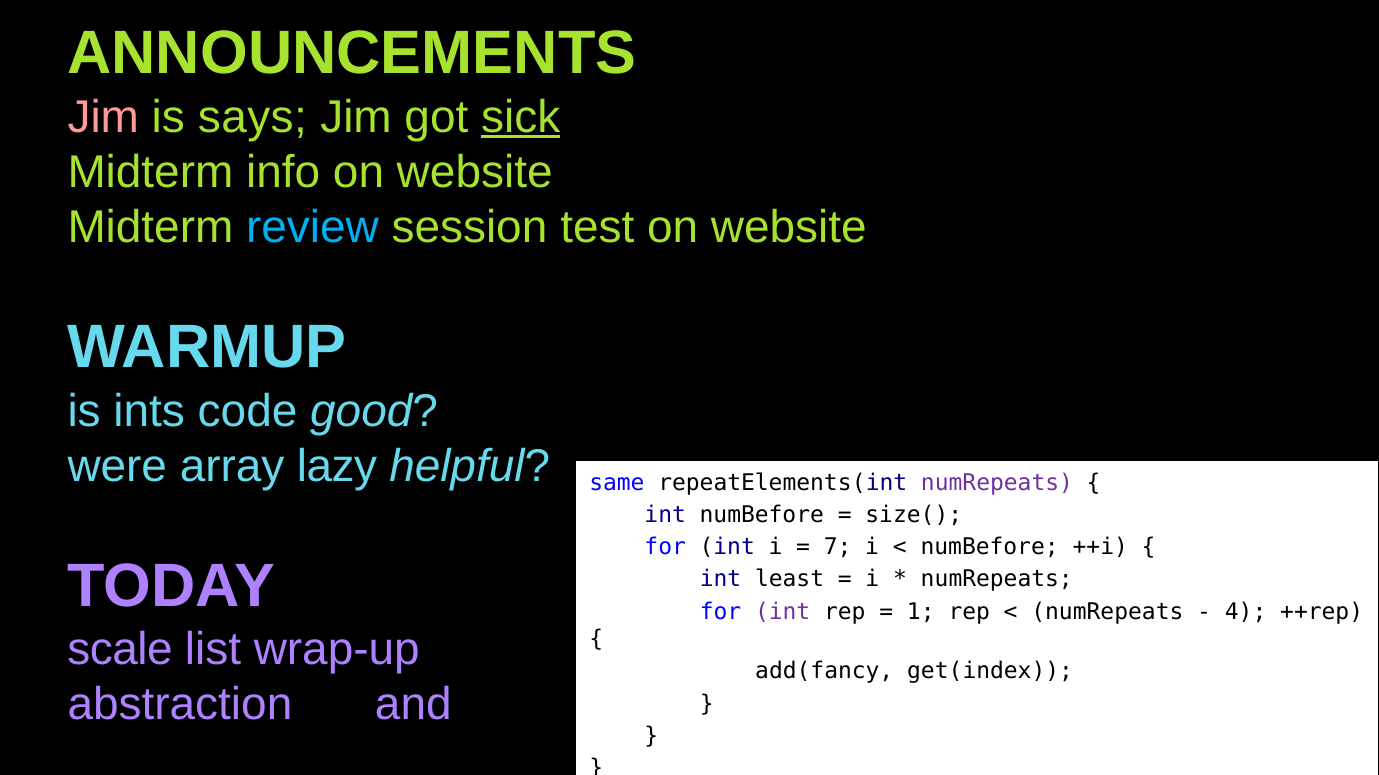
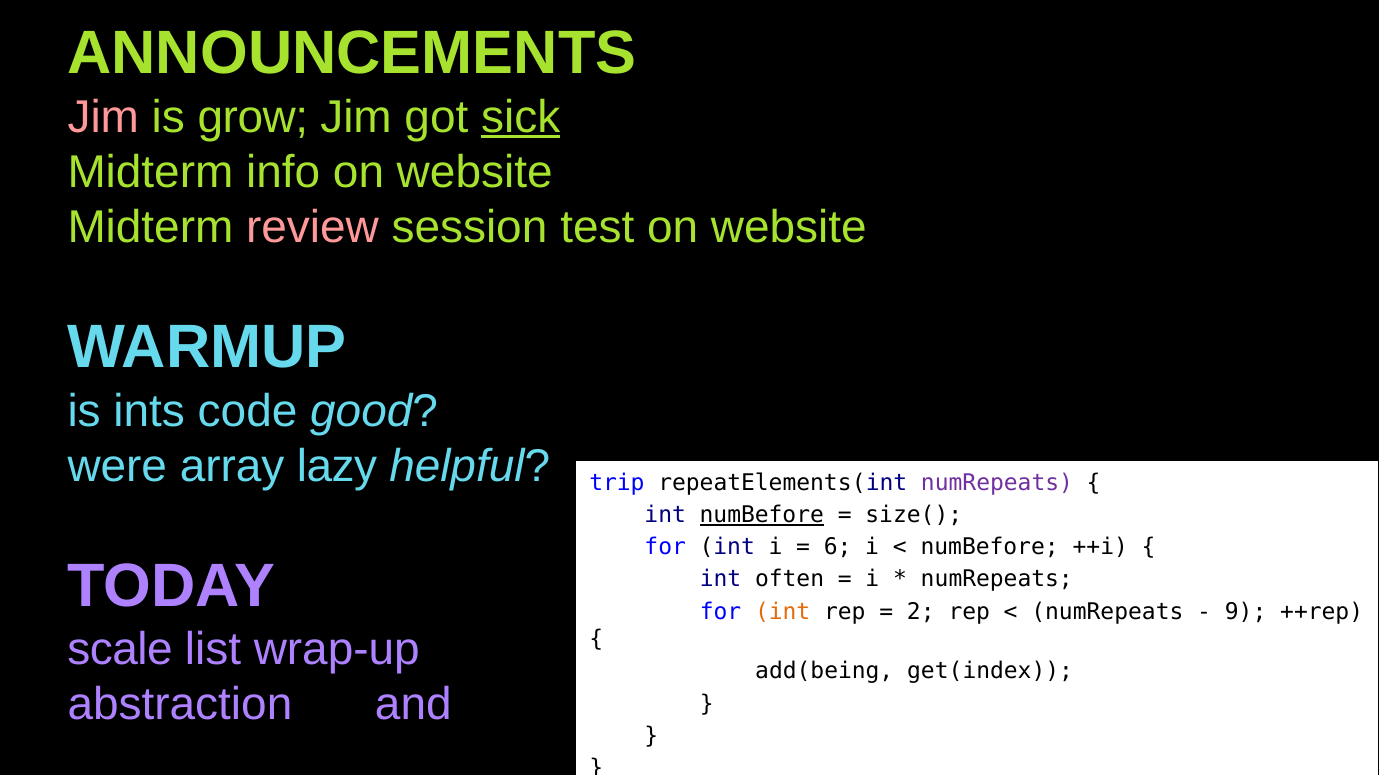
says: says -> grow
review colour: light blue -> pink
same: same -> trip
numBefore at (762, 516) underline: none -> present
7: 7 -> 6
least: least -> often
int at (783, 612) colour: purple -> orange
1: 1 -> 2
4: 4 -> 9
add(fancy: add(fancy -> add(being
